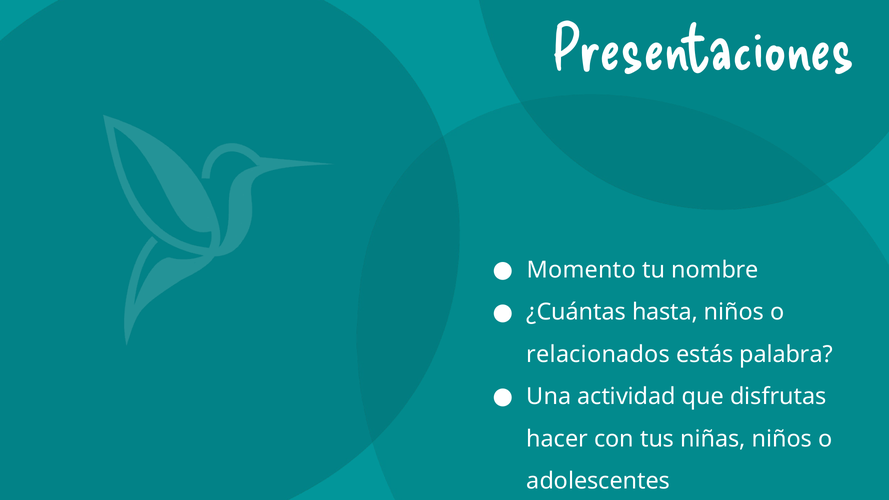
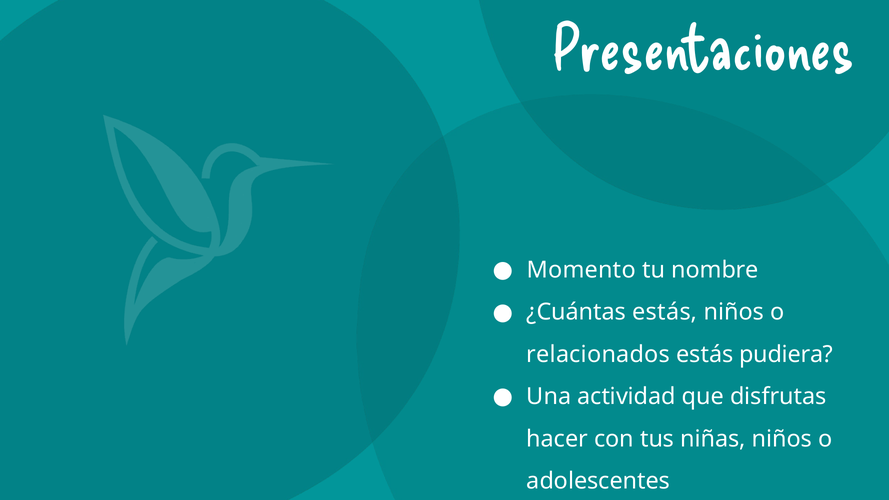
¿Cuántas hasta: hasta -> estás
palabra: palabra -> pudiera
